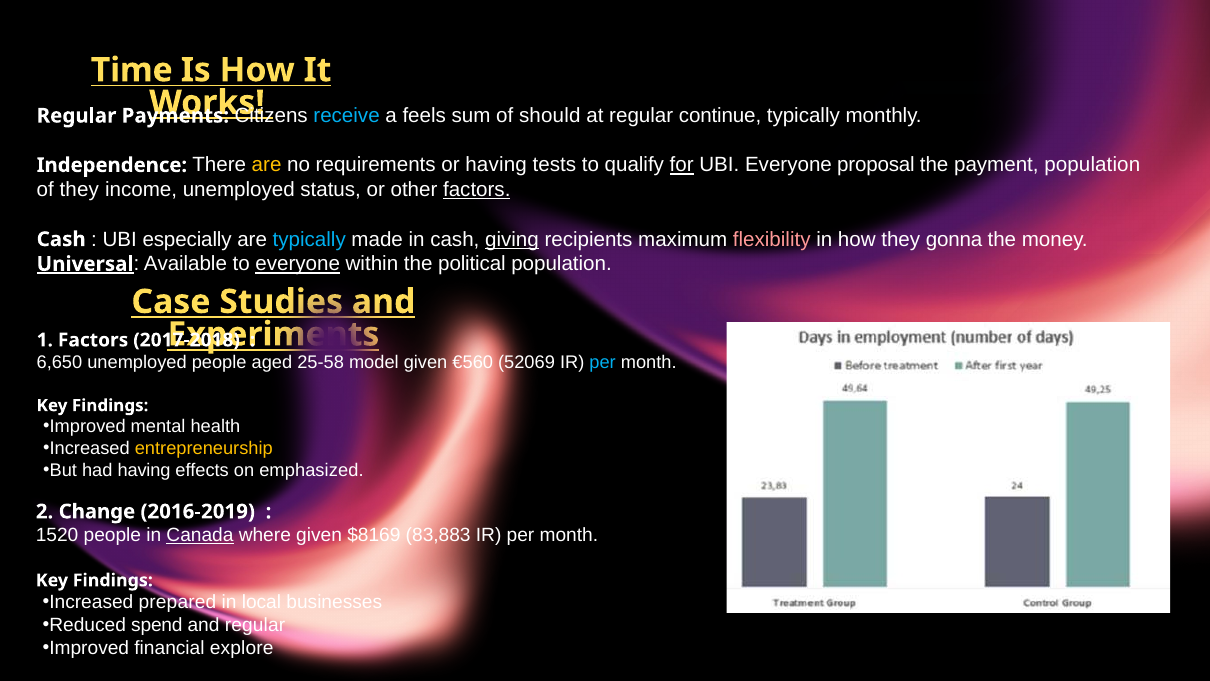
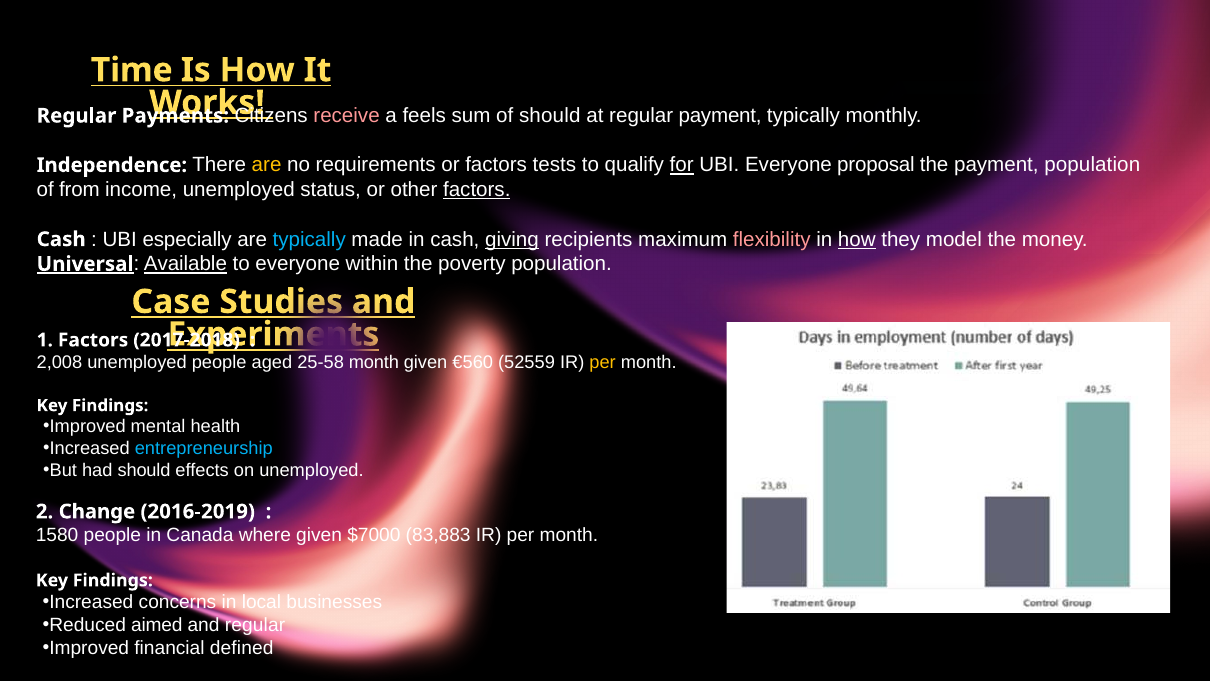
receive colour: light blue -> pink
regular continue: continue -> payment
or having: having -> factors
of they: they -> from
how at (857, 239) underline: none -> present
gonna: gonna -> model
Available underline: none -> present
everyone at (298, 264) underline: present -> none
political: political -> poverty
6,650: 6,650 -> 2,008
model at (374, 362): model -> month
52069: 52069 -> 52559
per at (603, 362) colour: light blue -> yellow
entrepreneurship colour: yellow -> light blue
had having: having -> should
on emphasized: emphasized -> unemployed
1520: 1520 -> 1580
Canada underline: present -> none
$8169: $8169 -> $7000
prepared: prepared -> concerns
spend: spend -> aimed
explore: explore -> defined
